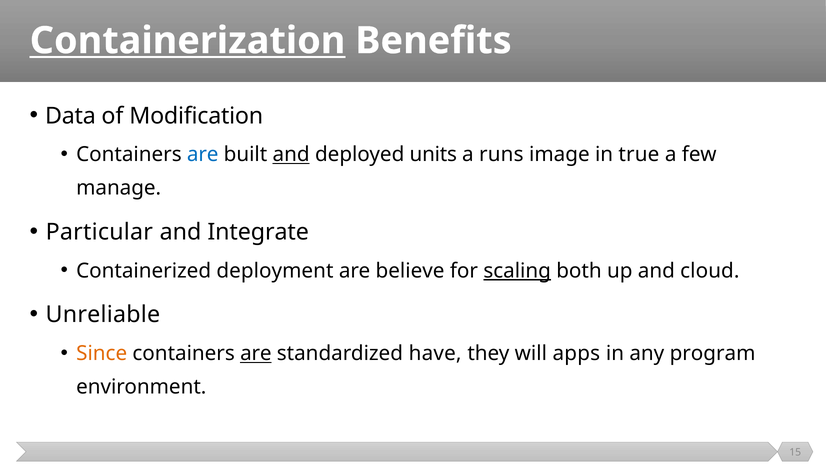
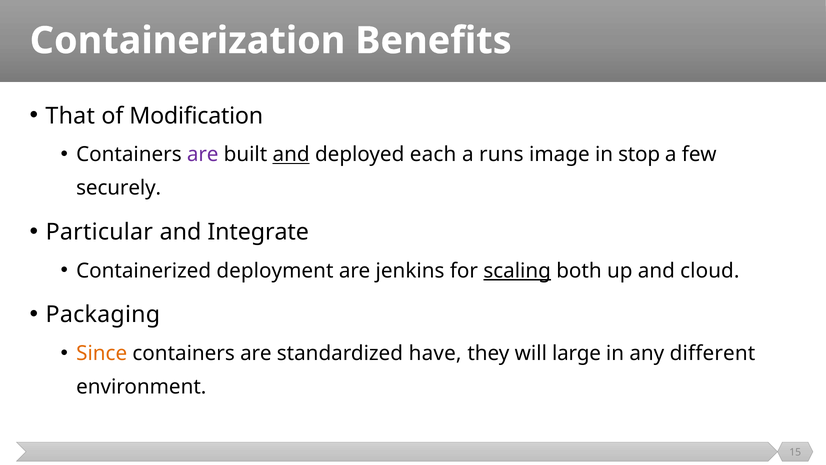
Containerization underline: present -> none
Data: Data -> That
are at (203, 154) colour: blue -> purple
units: units -> each
true: true -> stop
manage: manage -> securely
believe: believe -> jenkins
Unreliable: Unreliable -> Packaging
are at (256, 353) underline: present -> none
apps: apps -> large
program: program -> different
